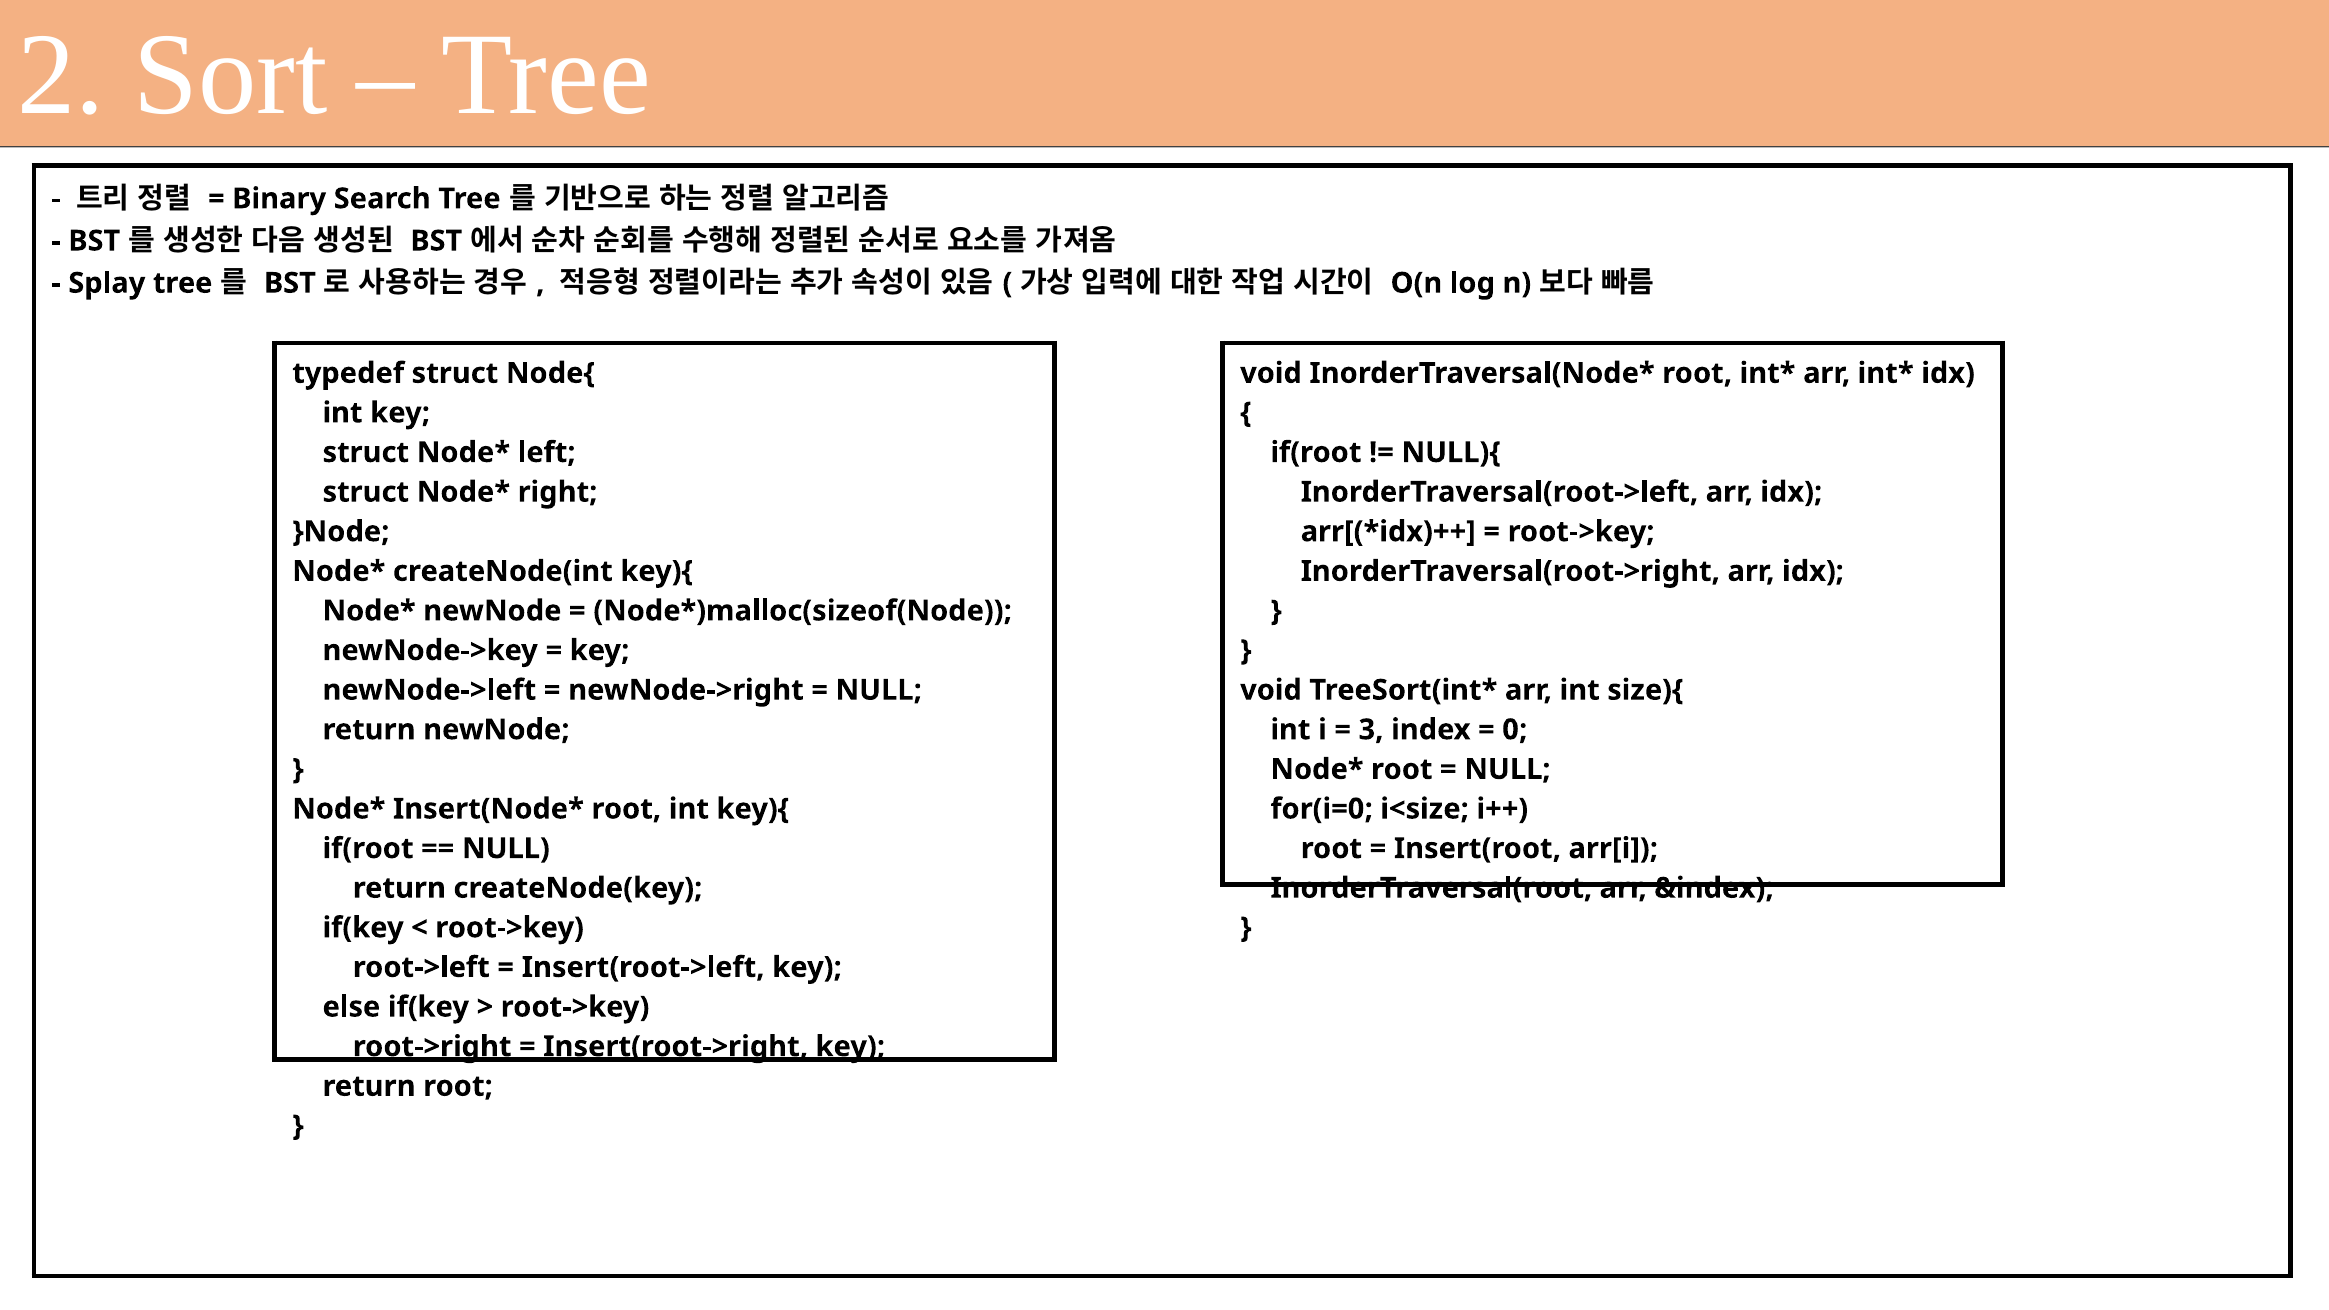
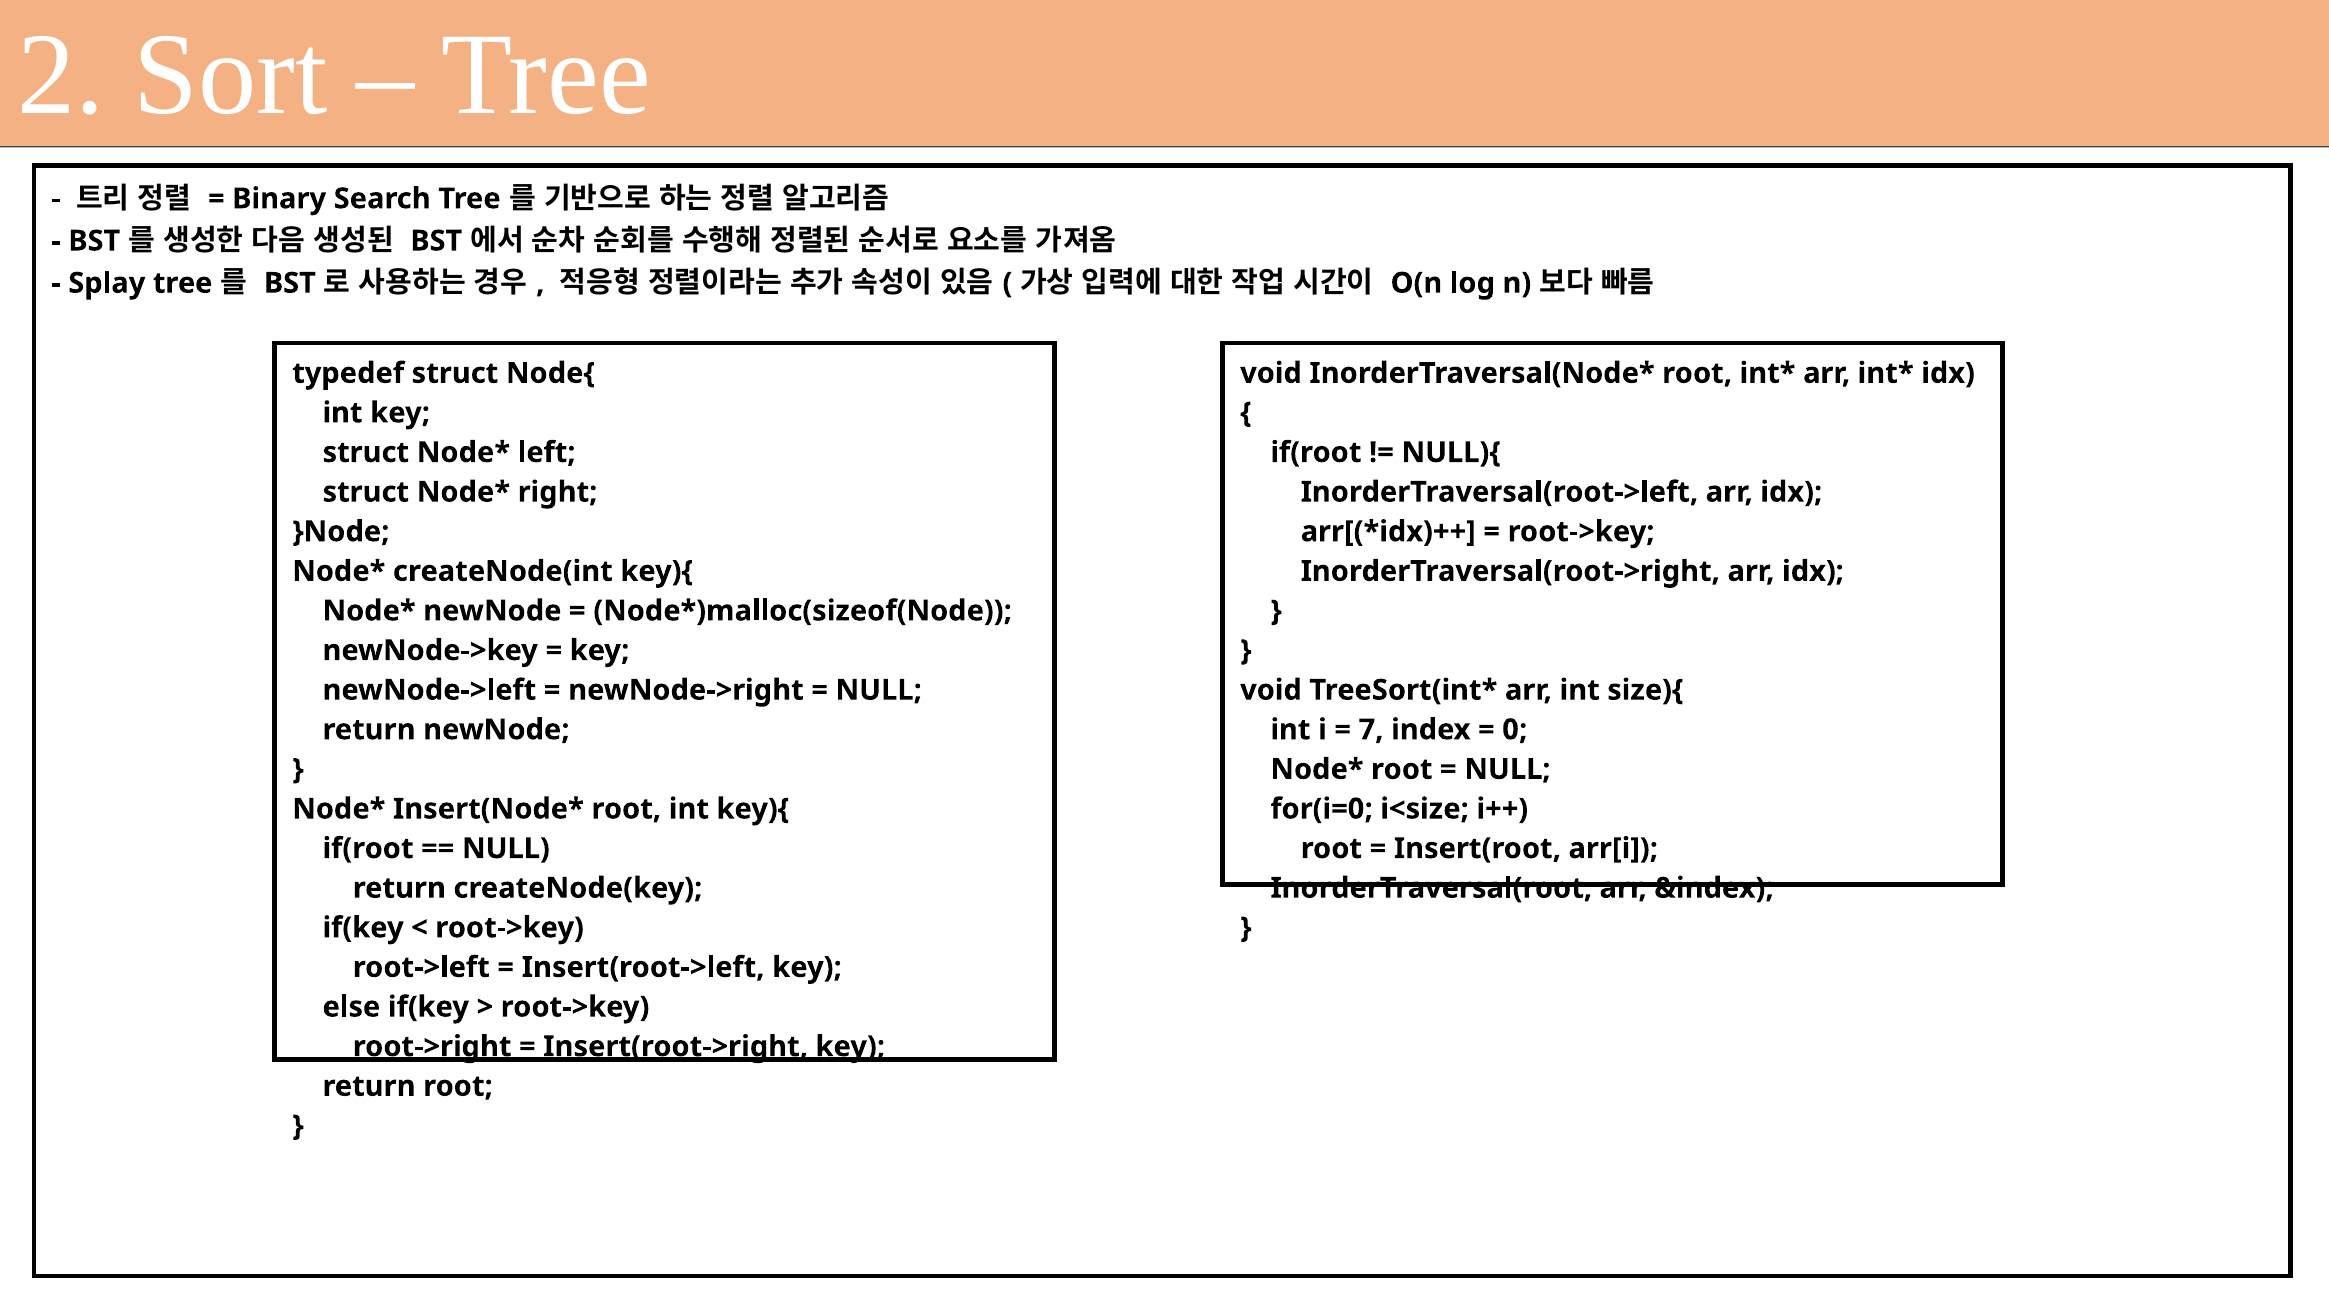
3: 3 -> 7
